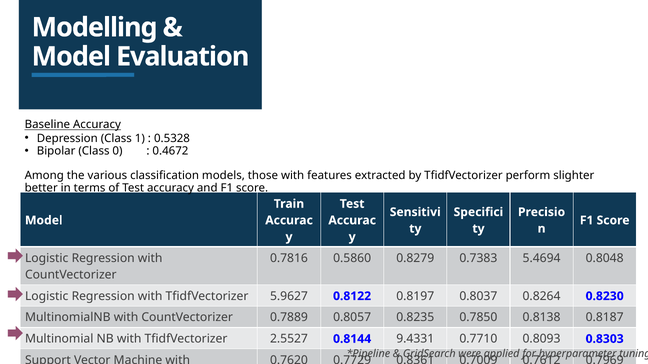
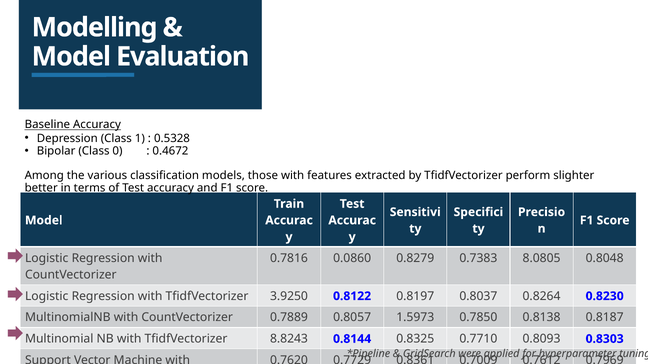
0.5860: 0.5860 -> 0.0860
5.4694: 5.4694 -> 8.0805
5.9627: 5.9627 -> 3.9250
0.8235: 0.8235 -> 1.5973
2.5527: 2.5527 -> 8.8243
9.4331: 9.4331 -> 0.8325
